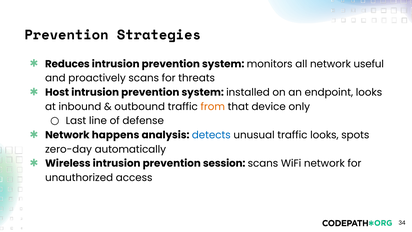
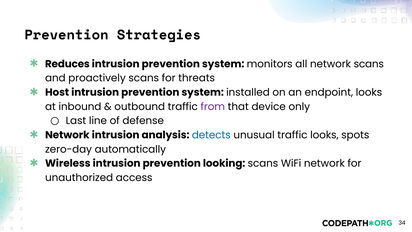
network useful: useful -> scans
from colour: orange -> purple
Network happens: happens -> intrusion
session: session -> looking
